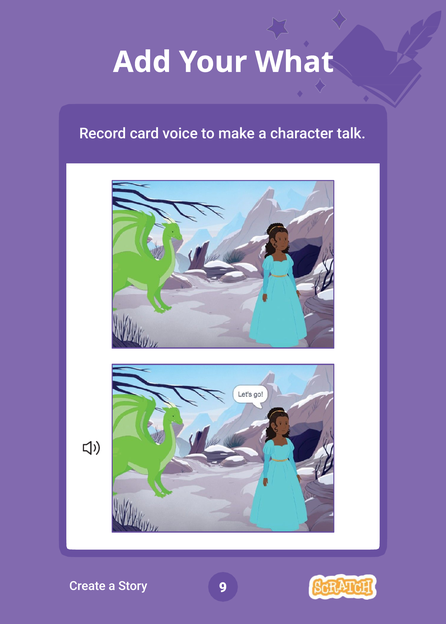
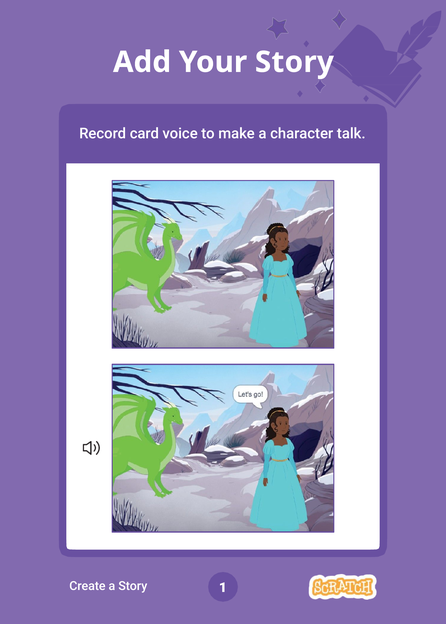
Your What: What -> Story
9: 9 -> 1
